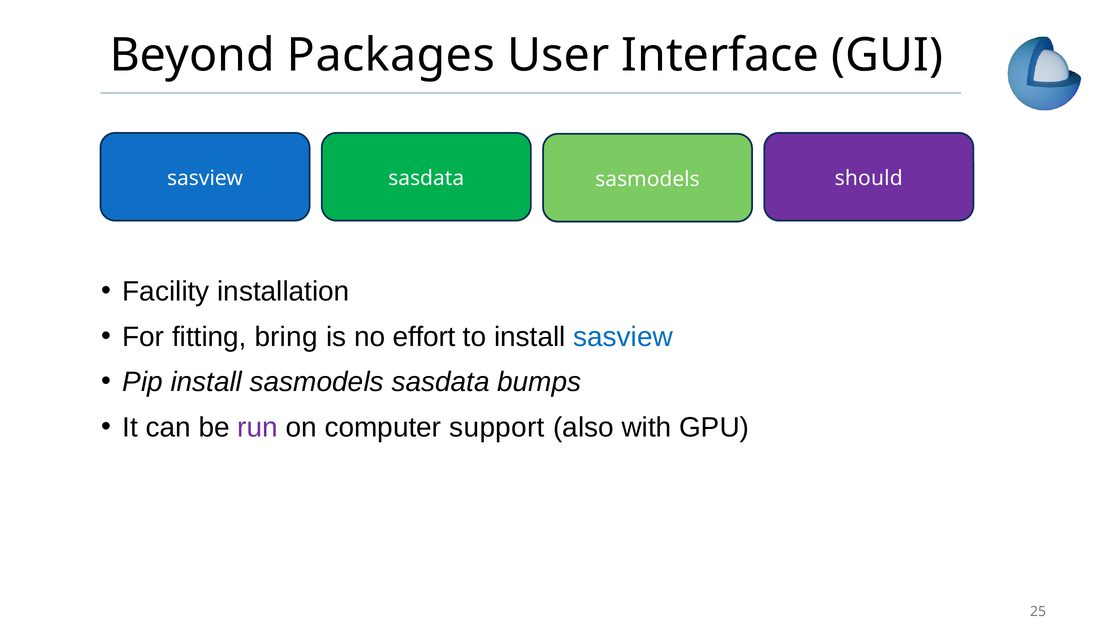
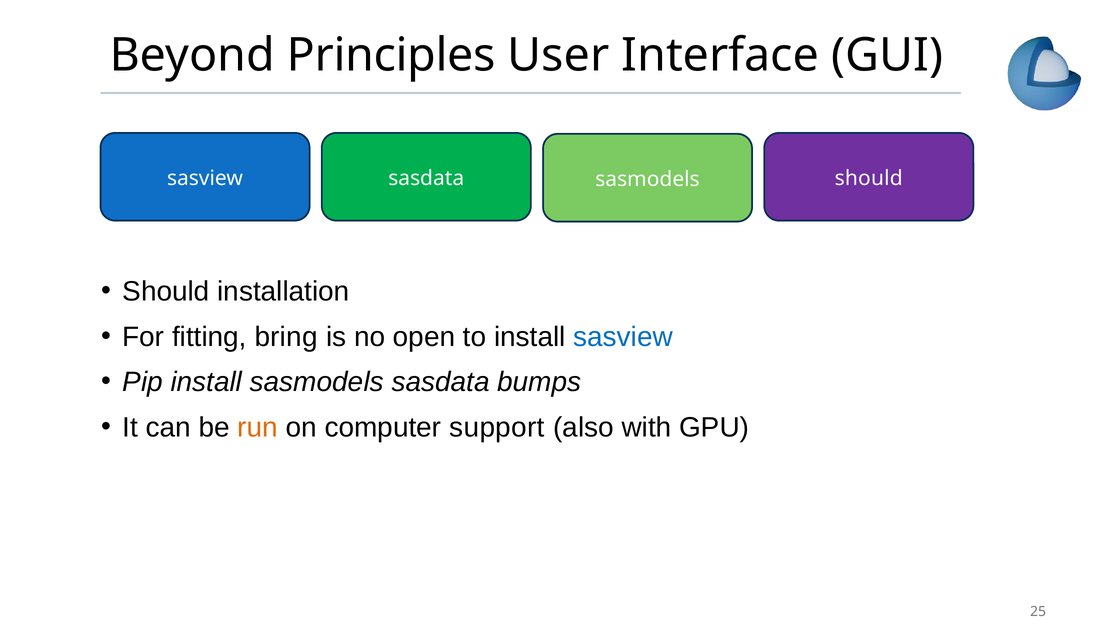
Packages: Packages -> Principles
Facility at (166, 292): Facility -> Should
effort: effort -> open
run colour: purple -> orange
